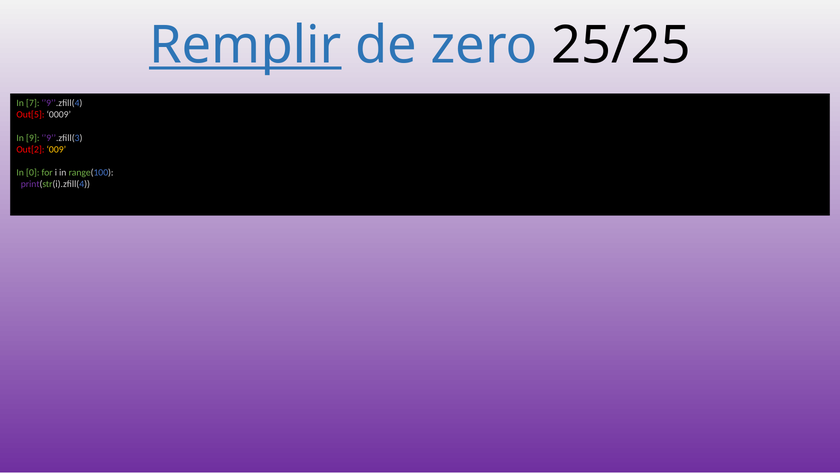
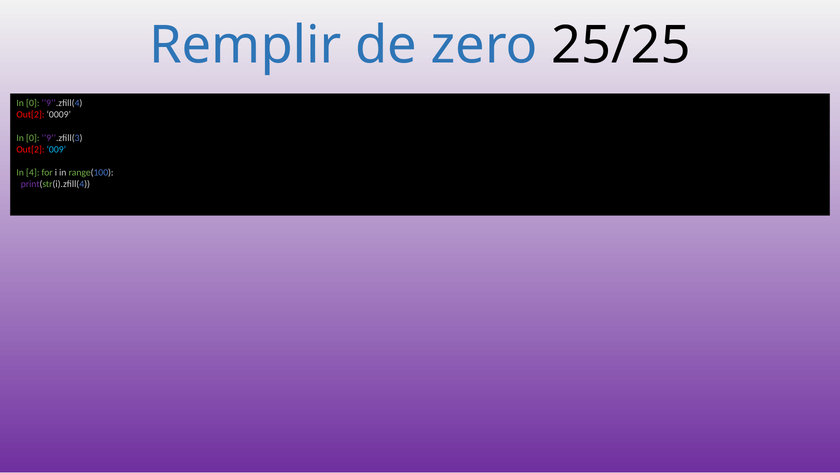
Remplir underline: present -> none
7 at (33, 103): 7 -> 0
Out[5 at (30, 115): Out[5 -> Out[2
9 at (33, 138): 9 -> 0
009 colour: yellow -> light blue
0: 0 -> 4
